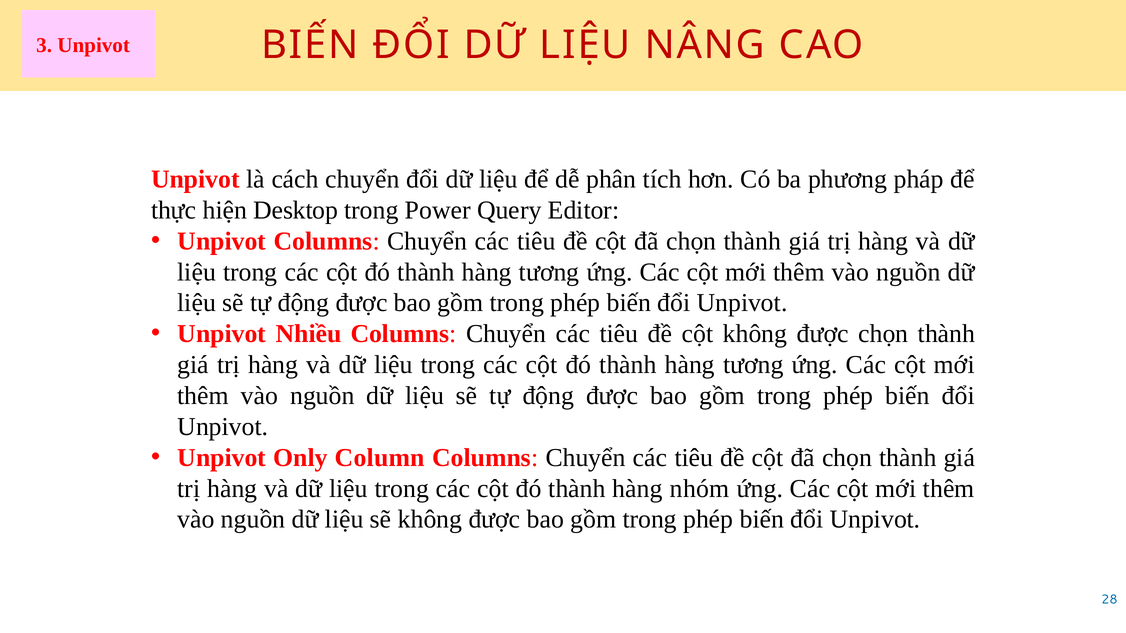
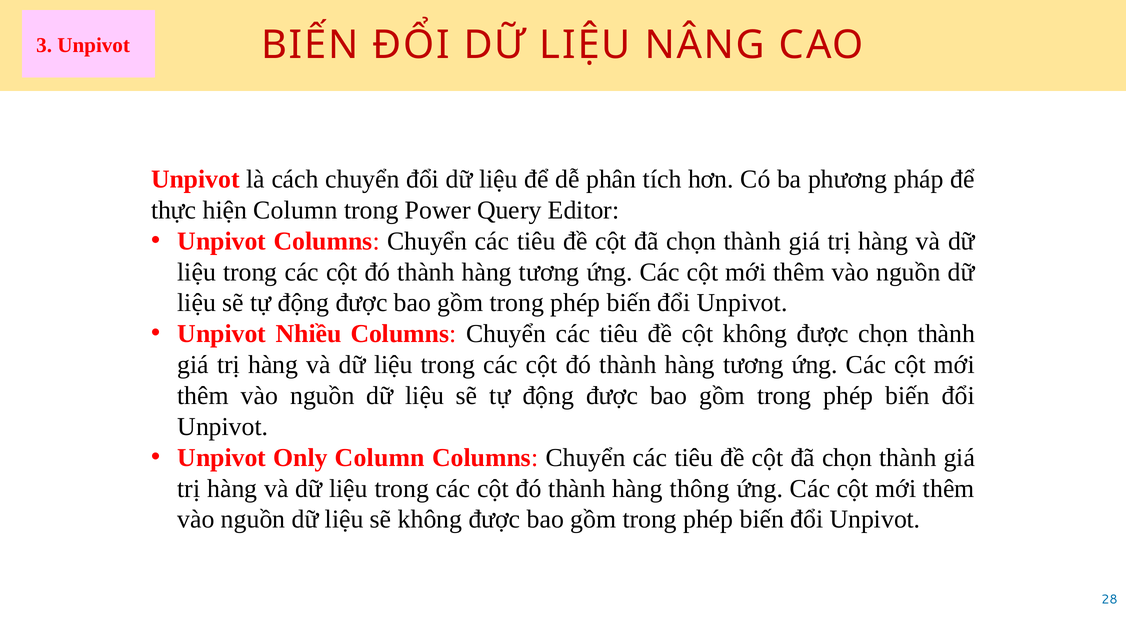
hiện Desktop: Desktop -> Column
nhóm: nhóm -> thông
